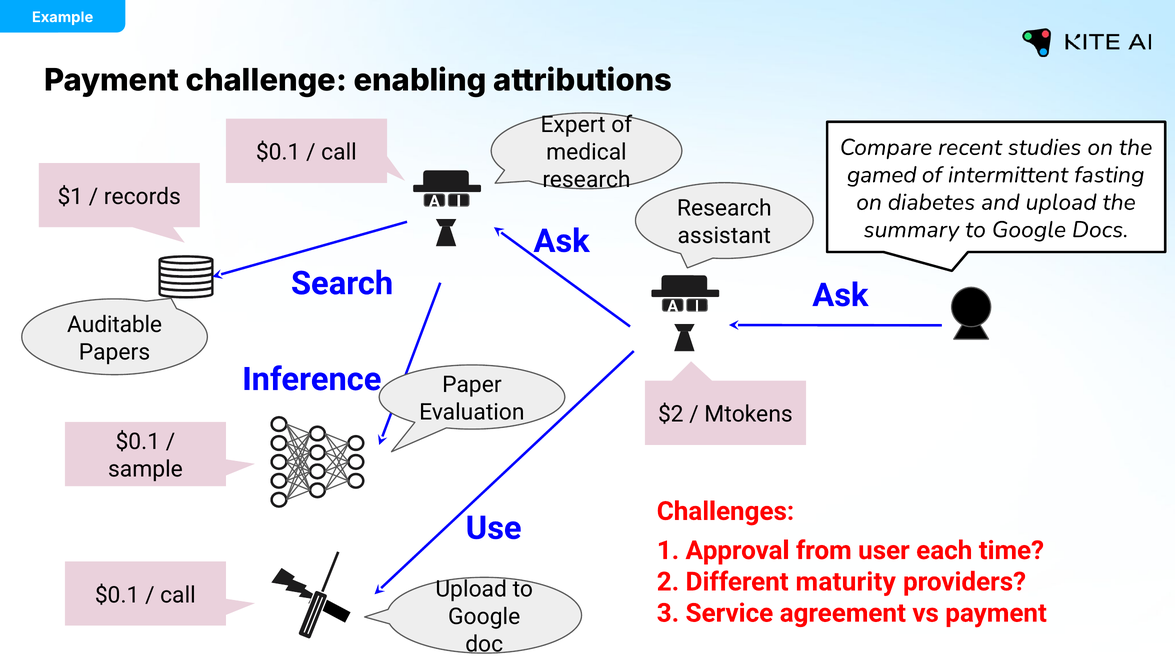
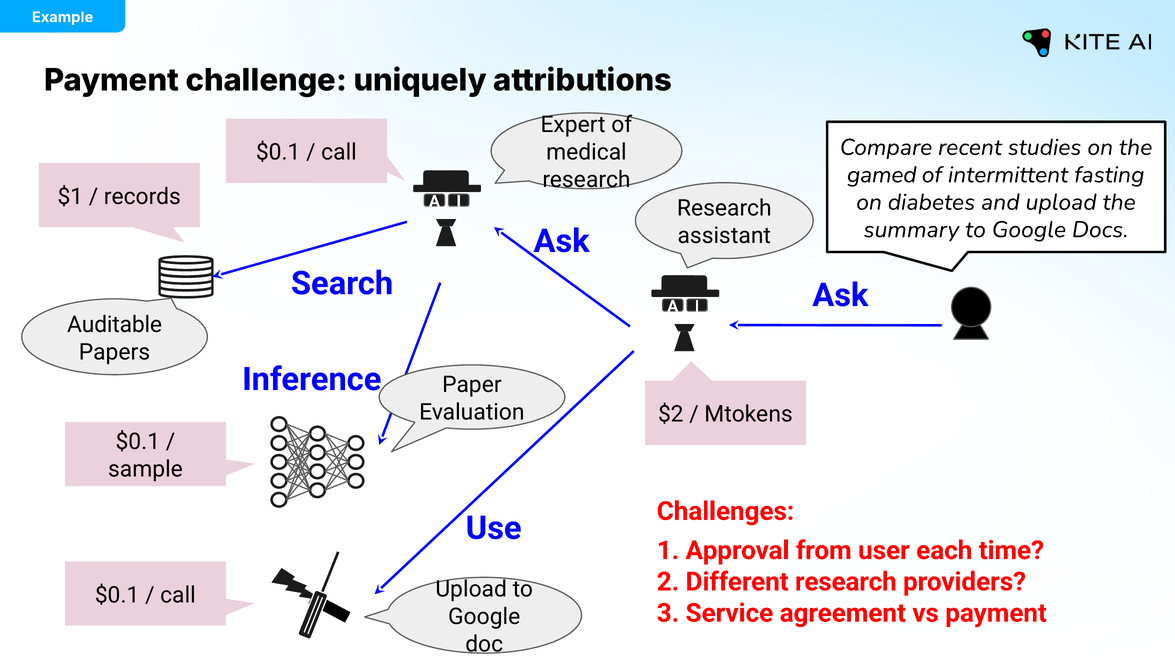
enabling: enabling -> uniquely
Different maturity: maturity -> research
